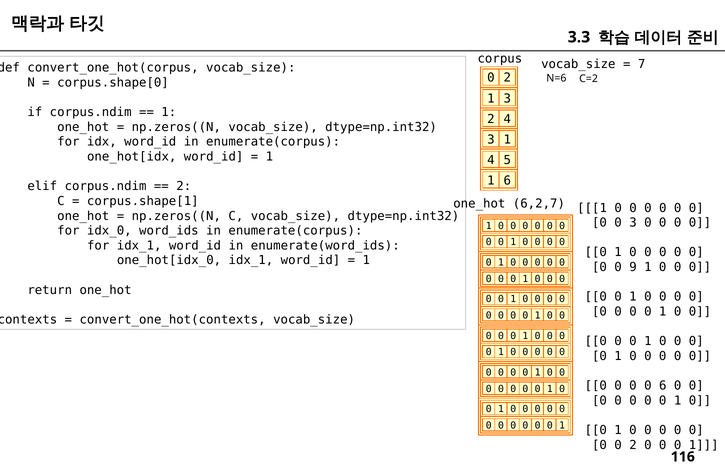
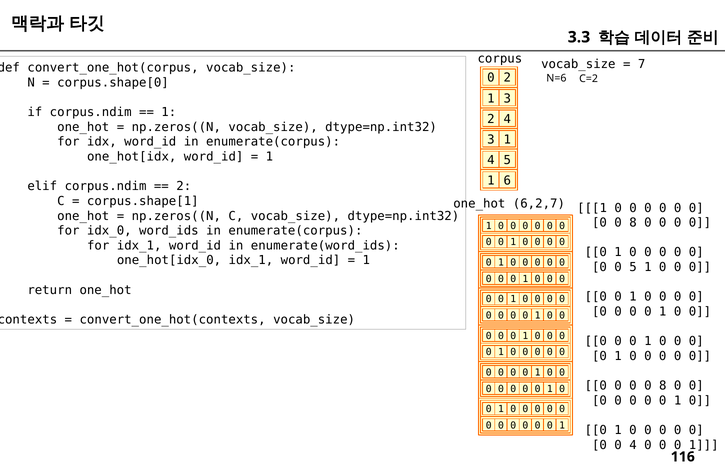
3 at (633, 223): 3 -> 8
0 9: 9 -> 5
6 at (663, 386): 6 -> 8
0 0 2: 2 -> 4
